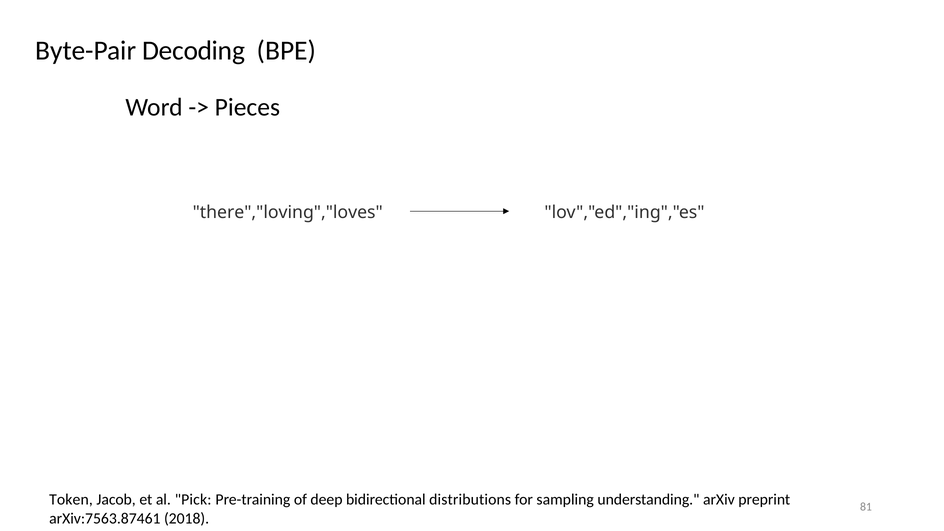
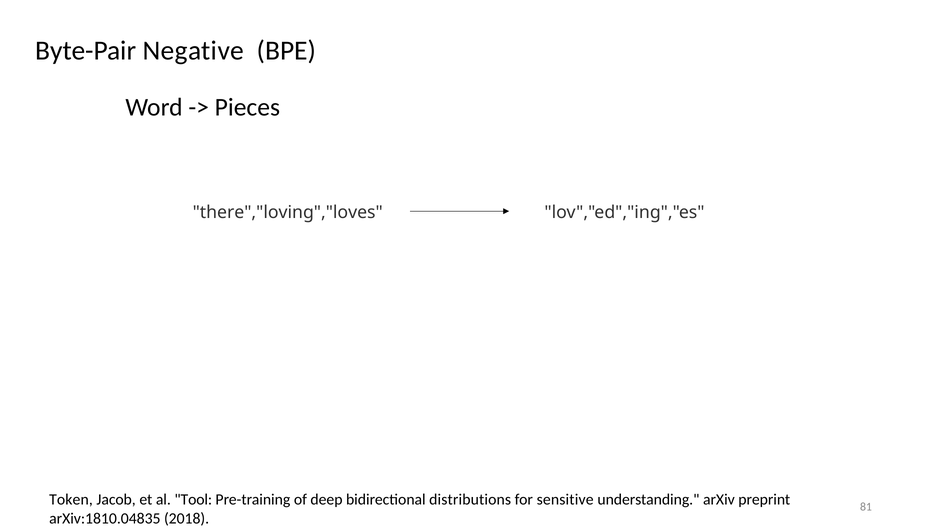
Decoding: Decoding -> Negative
Pick: Pick -> Tool
sampling: sampling -> sensitive
arXiv:7563.87461: arXiv:7563.87461 -> arXiv:1810.04835
